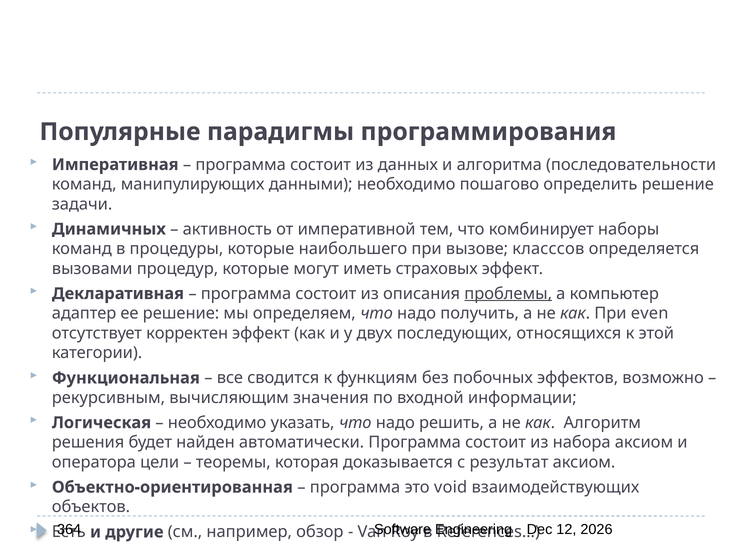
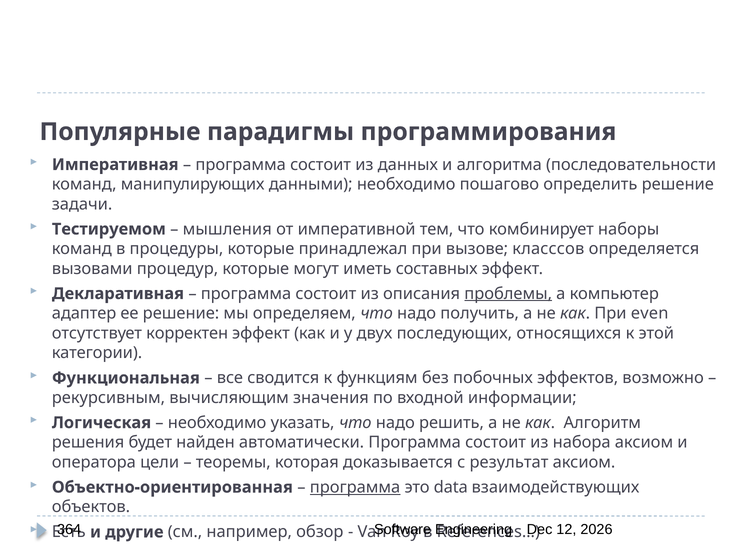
Динамичных: Динамичных -> Тестируемом
активность: активность -> мышления
наибольшего: наибольшего -> принадлежал
страховых: страховых -> составных
программа at (355, 487) underline: none -> present
void: void -> data
